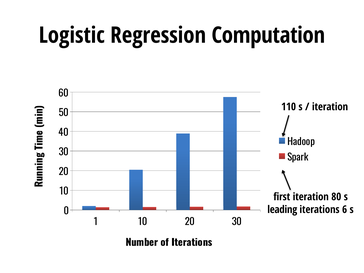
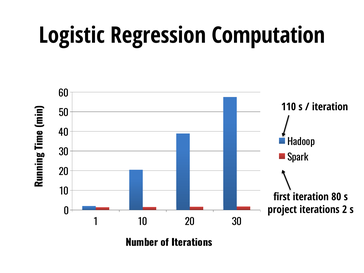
leading: leading -> project
6: 6 -> 2
